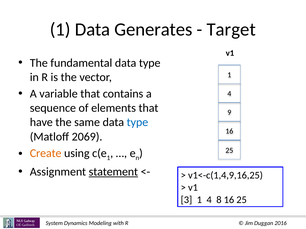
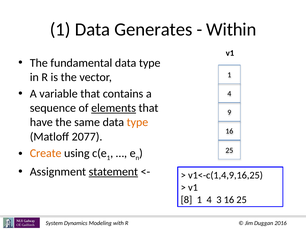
Target: Target -> Within
elements underline: none -> present
type at (137, 123) colour: blue -> orange
2069: 2069 -> 2077
3: 3 -> 8
8: 8 -> 3
